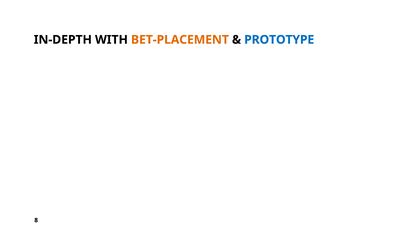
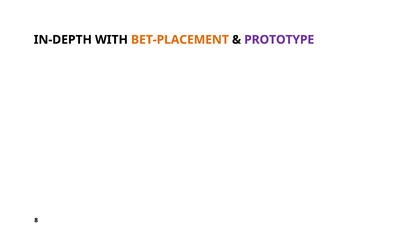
PROTOTYPE colour: blue -> purple
